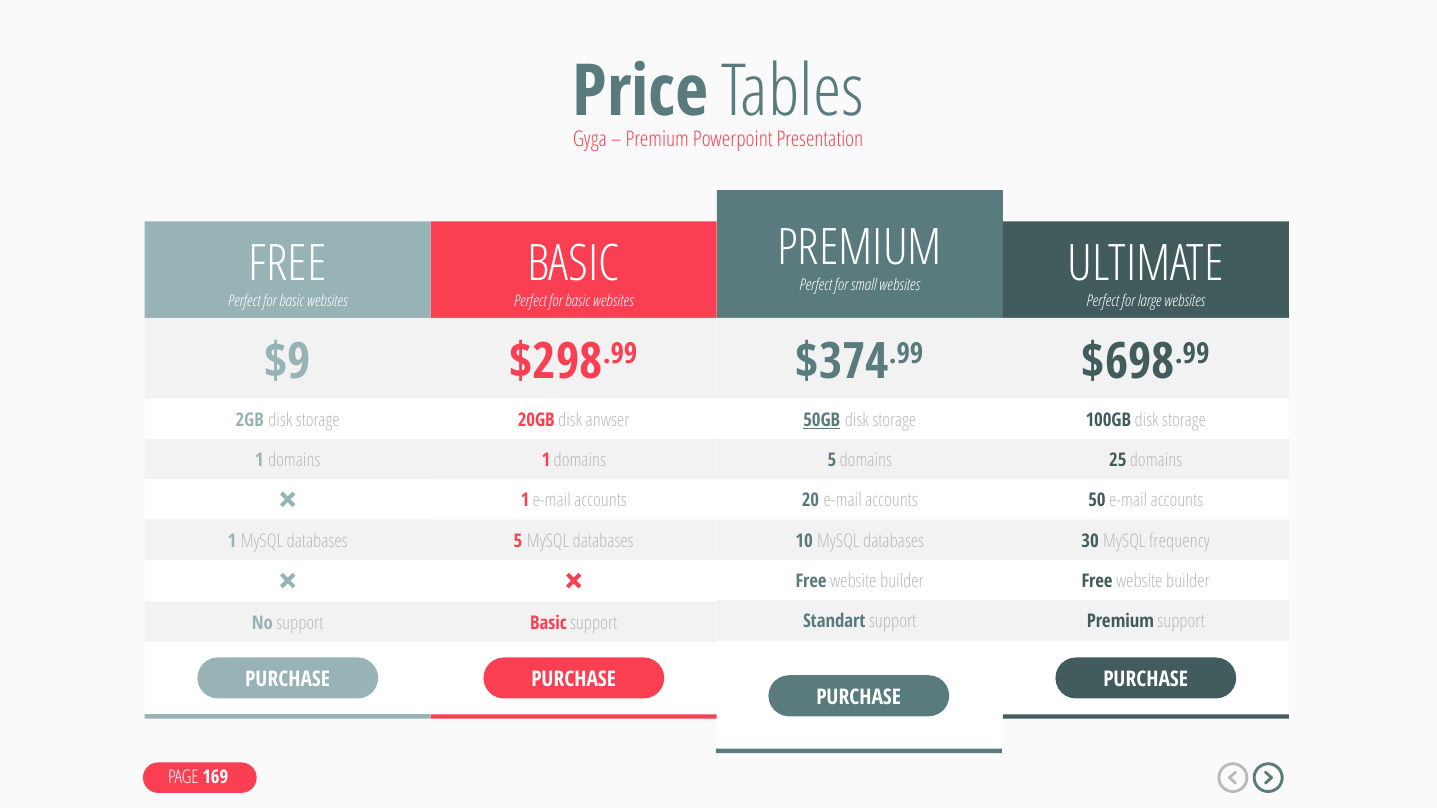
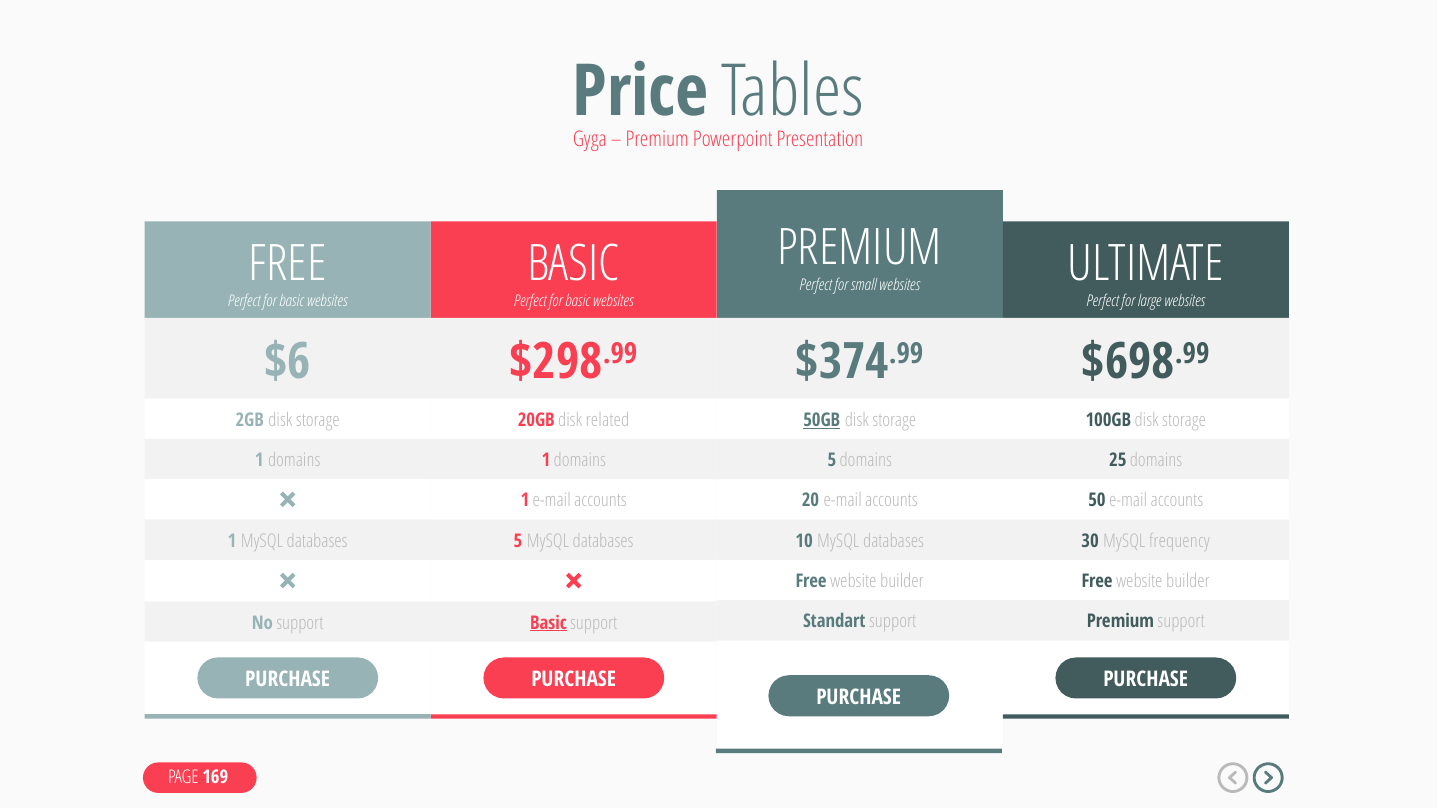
$9: $9 -> $6
anwser: anwser -> related
Basic at (548, 623) underline: none -> present
